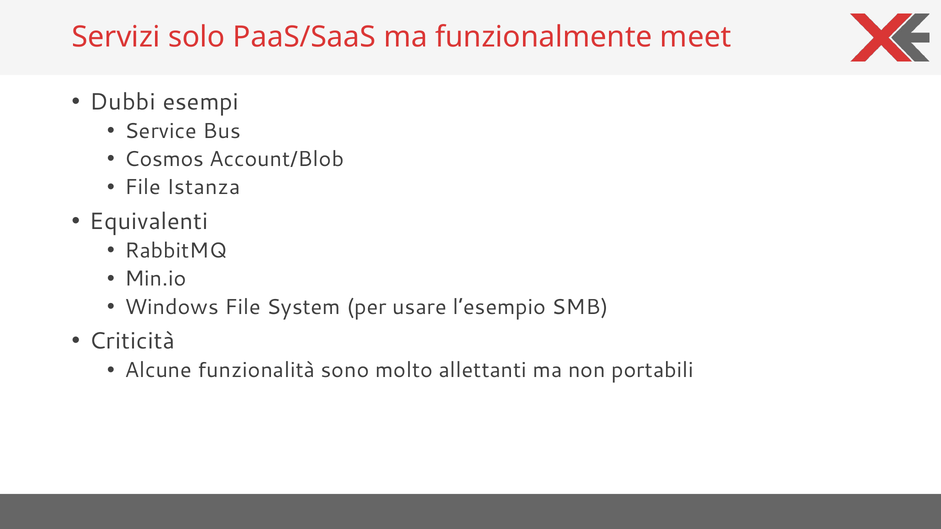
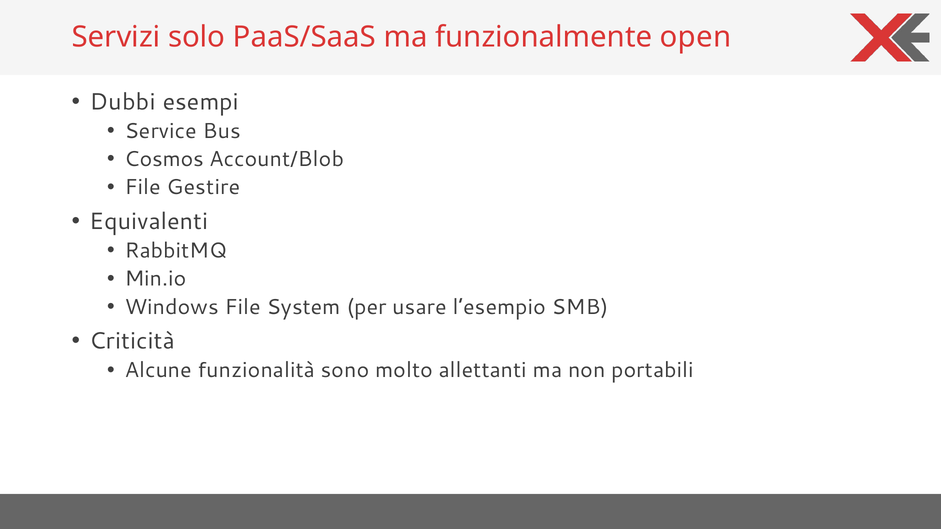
meet: meet -> open
Istanza: Istanza -> Gestire
